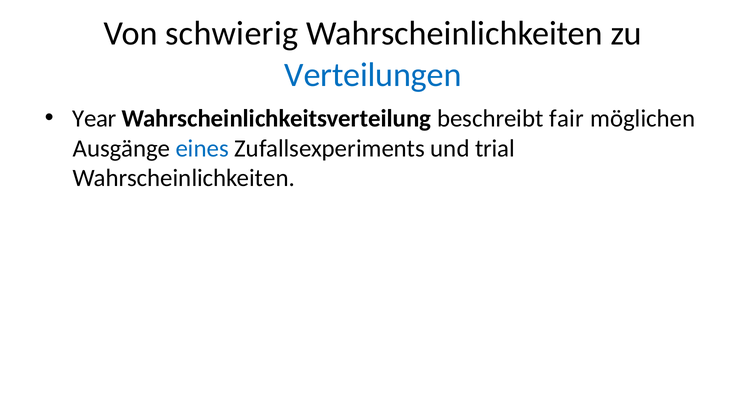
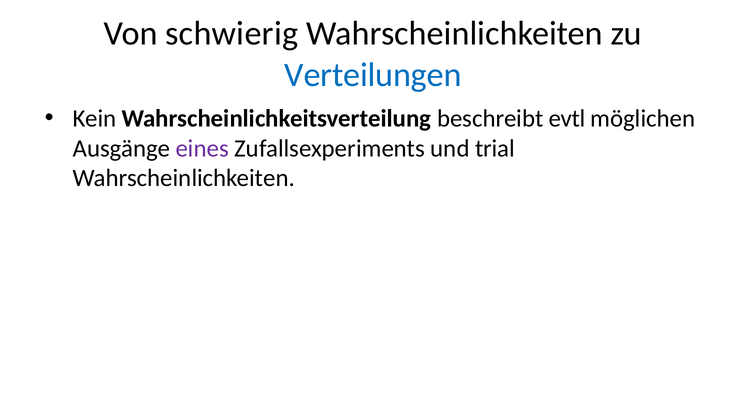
Year: Year -> Kein
fair: fair -> evtl
eines colour: blue -> purple
